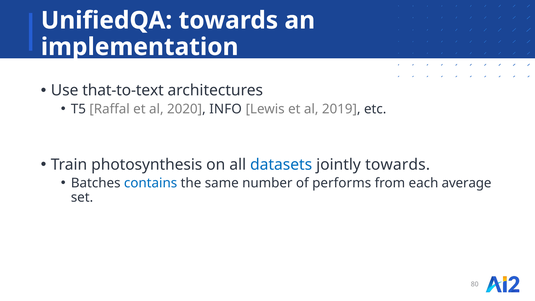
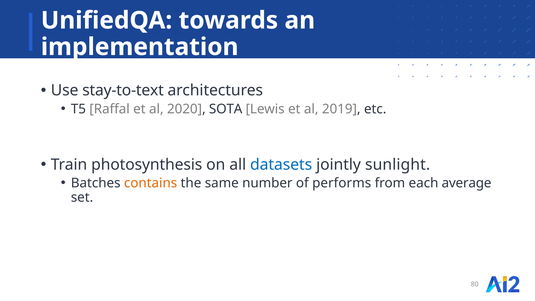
that-to-text: that-to-text -> stay-to-text
INFO: INFO -> SOTA
jointly towards: towards -> sunlight
contains colour: blue -> orange
